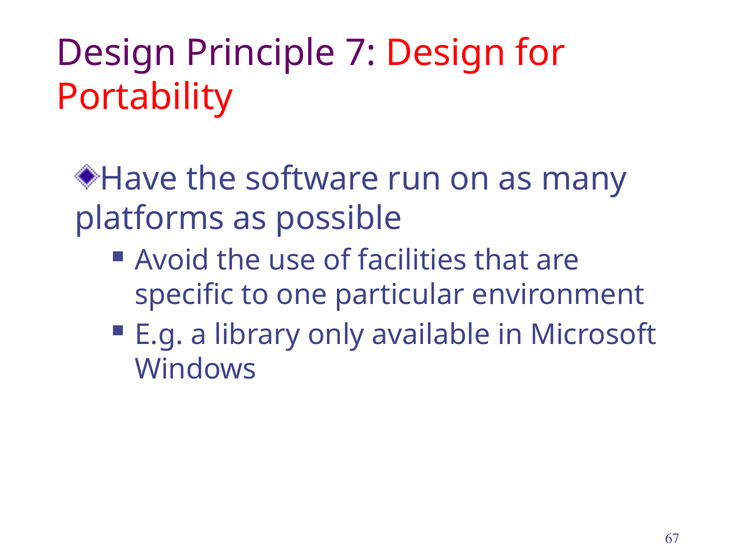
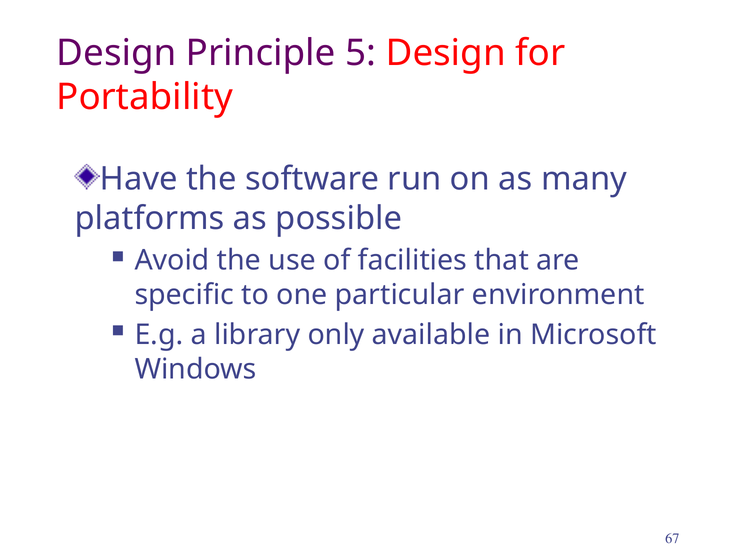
7: 7 -> 5
